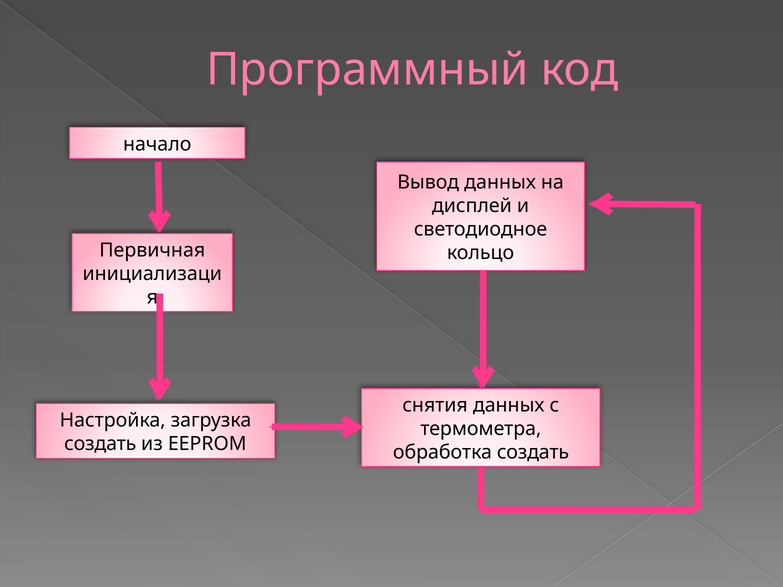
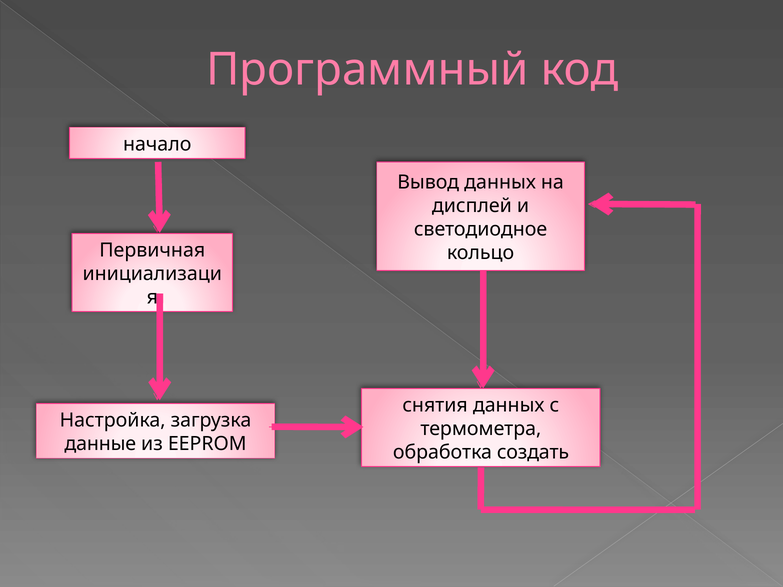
создать at (100, 444): создать -> данные
